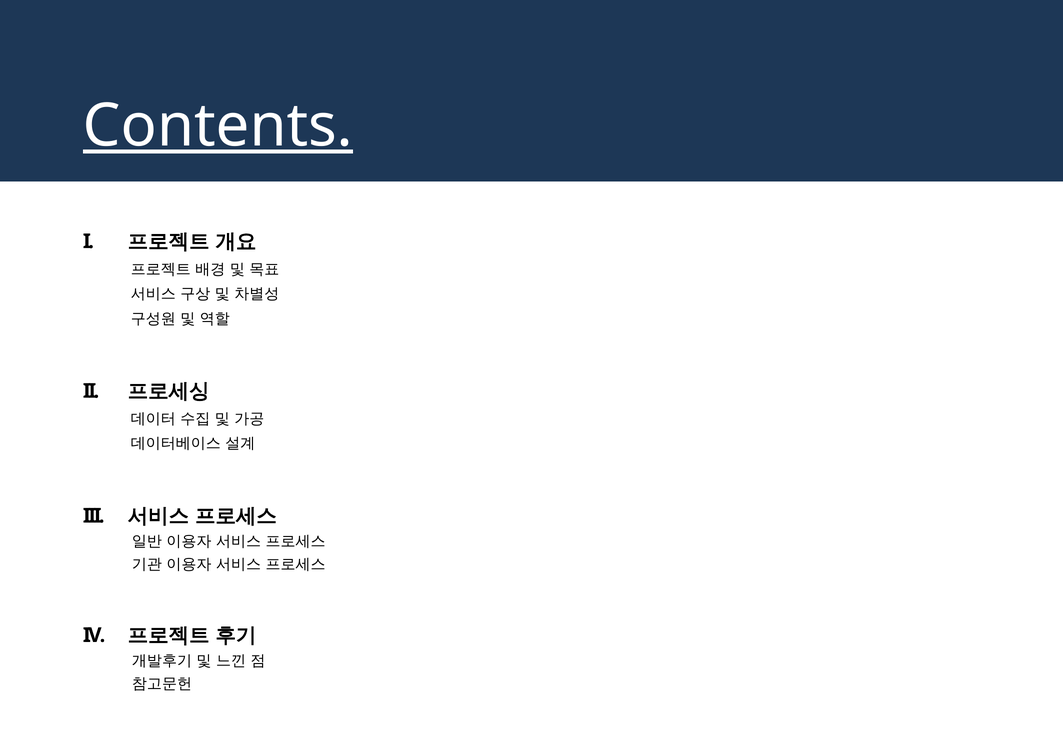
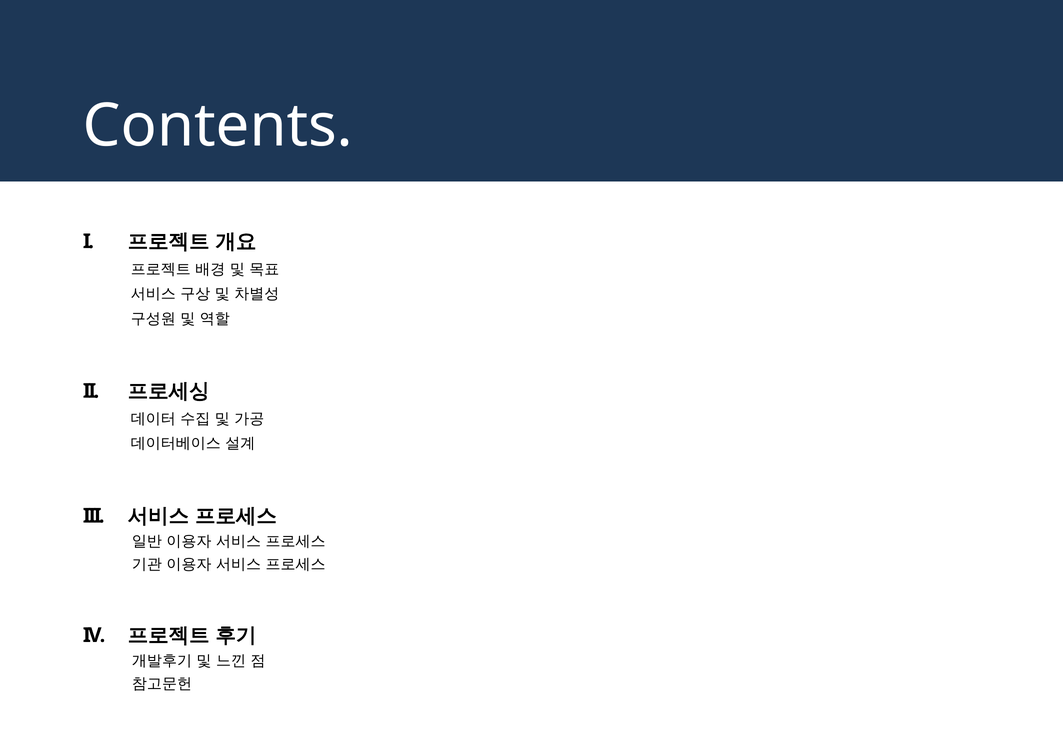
Contents underline: present -> none
